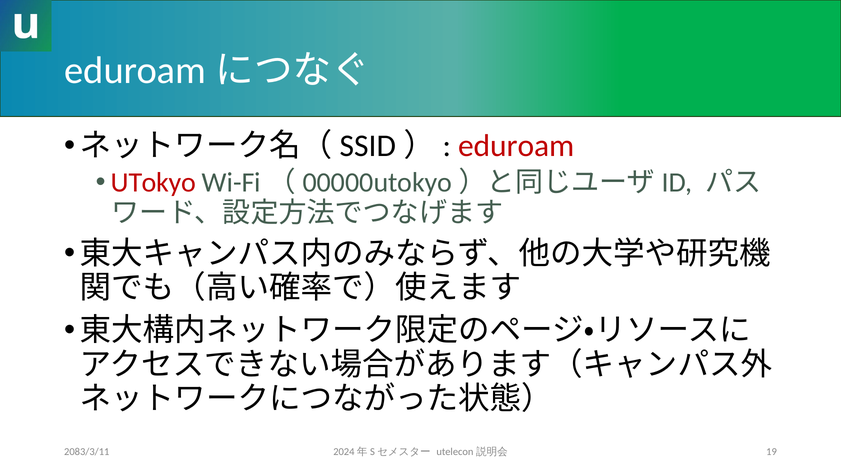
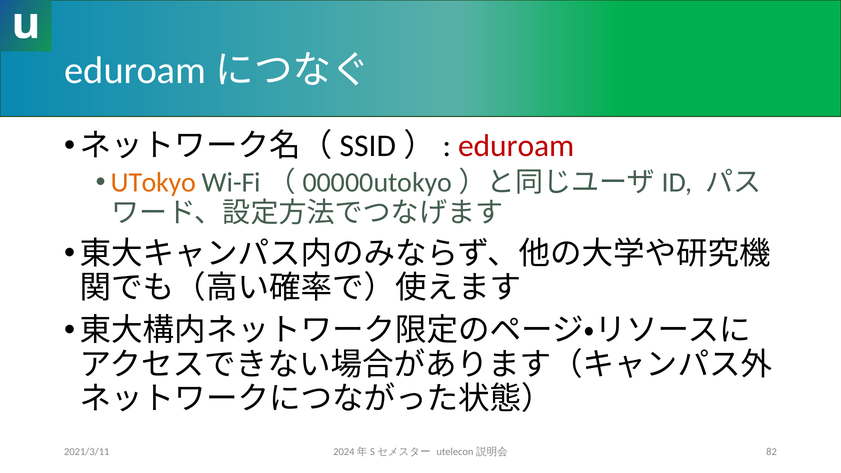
UTokyo colour: red -> orange
2083/3/11: 2083/3/11 -> 2021/3/11
19: 19 -> 82
